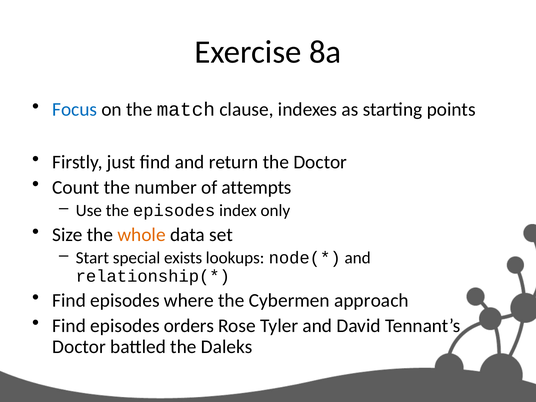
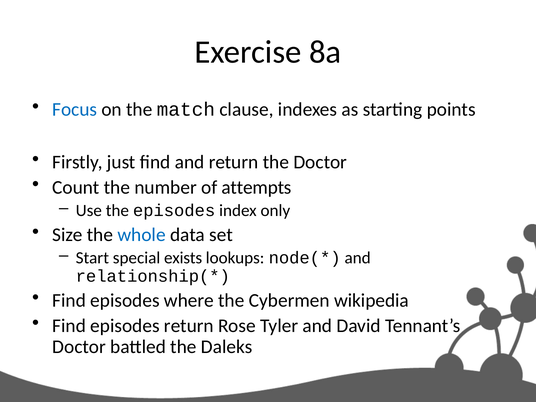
whole colour: orange -> blue
approach: approach -> wikipedia
episodes orders: orders -> return
